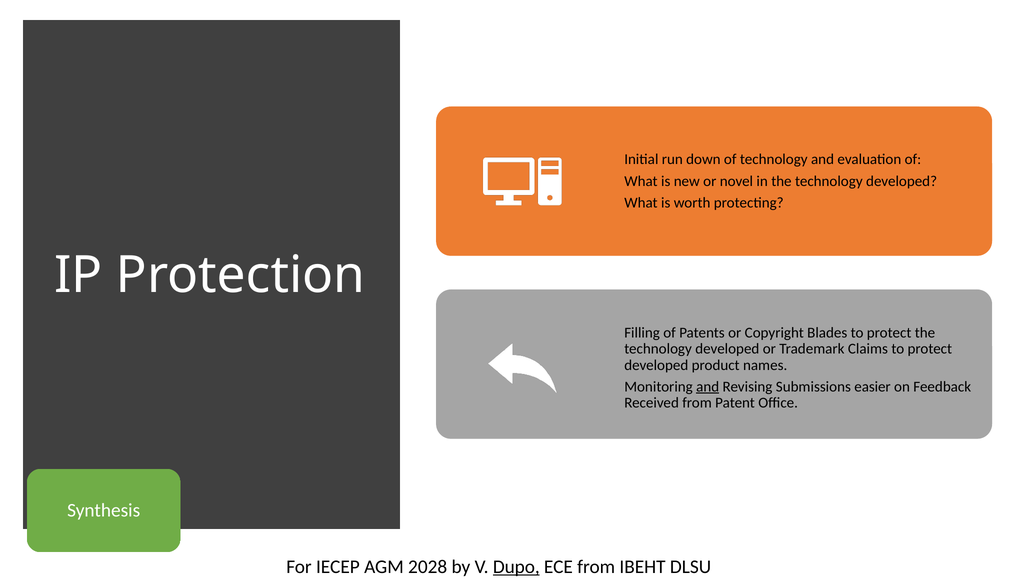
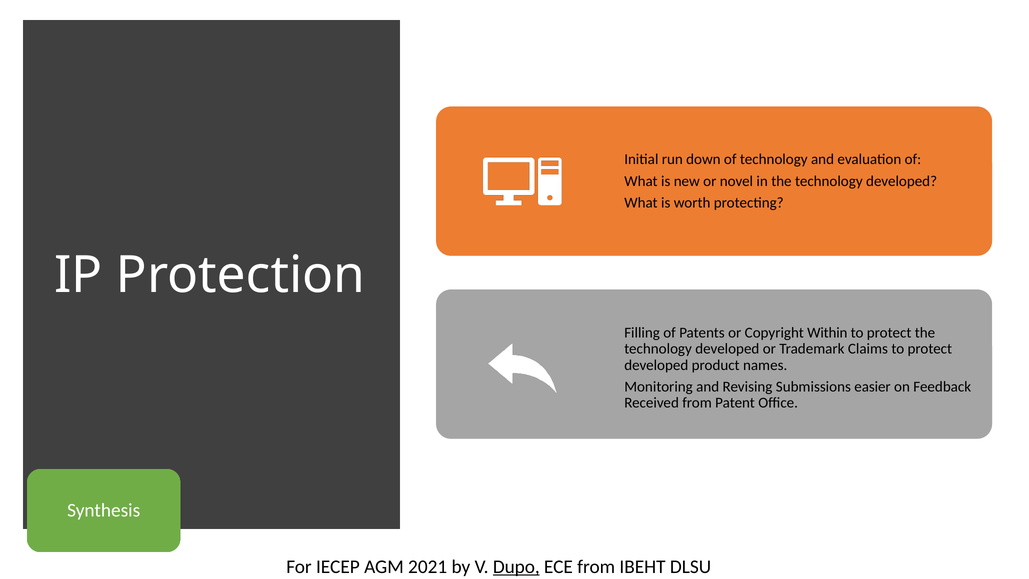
Blades: Blades -> Within
and at (708, 387) underline: present -> none
2028: 2028 -> 2021
